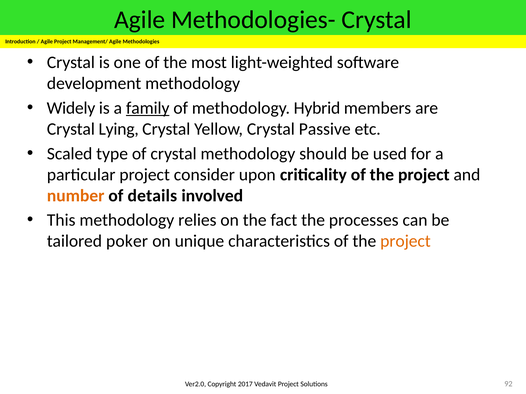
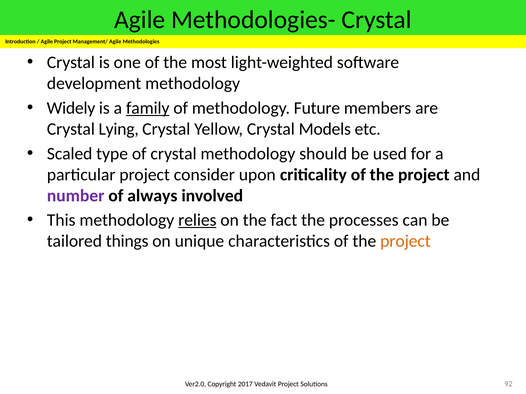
Hybrid: Hybrid -> Future
Passive: Passive -> Models
number colour: orange -> purple
details: details -> always
relies underline: none -> present
poker: poker -> things
